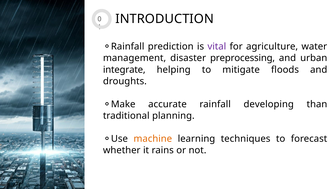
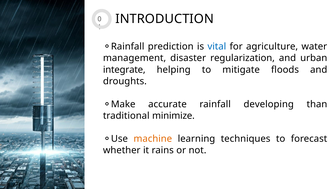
vital colour: purple -> blue
preprocessing: preprocessing -> regularization
planning: planning -> minimize
